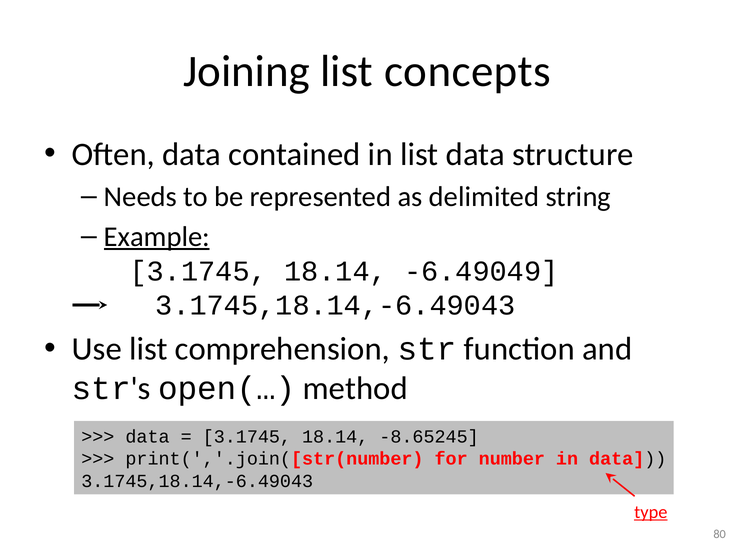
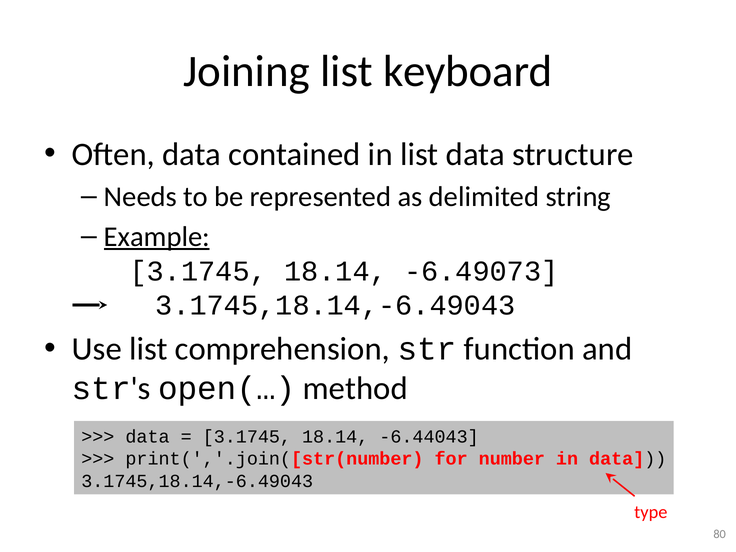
concepts: concepts -> keyboard
-6.49049: -6.49049 -> -6.49073
-8.65245: -8.65245 -> -6.44043
type underline: present -> none
